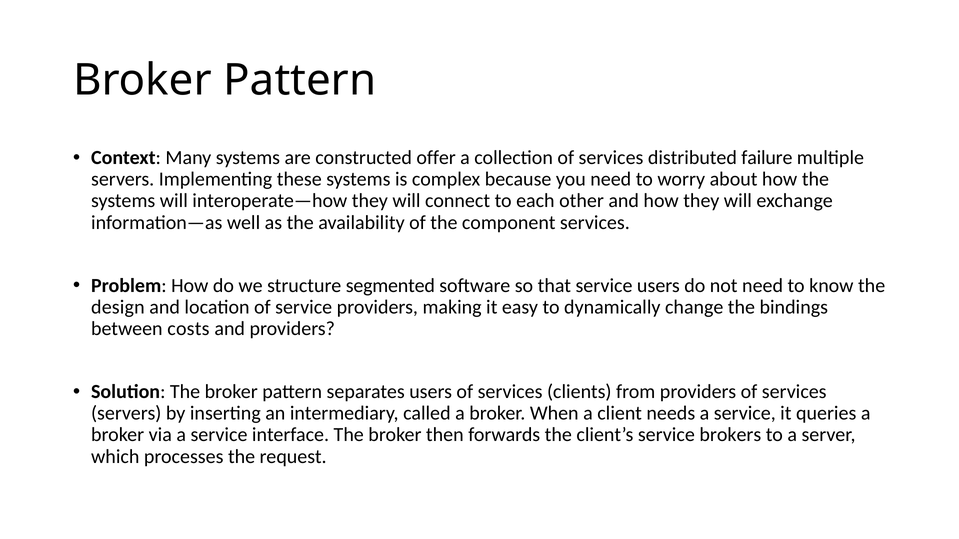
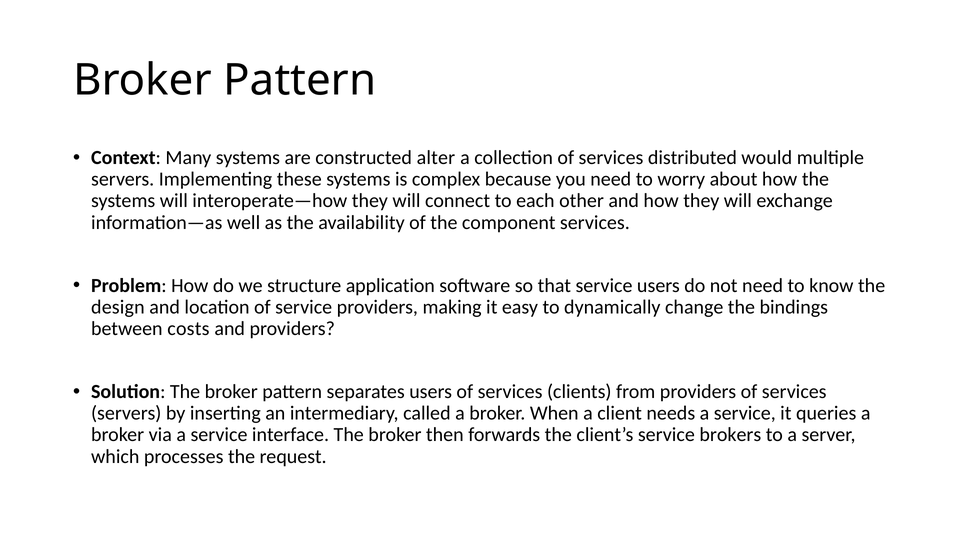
offer: offer -> alter
failure: failure -> would
segmented: segmented -> application
